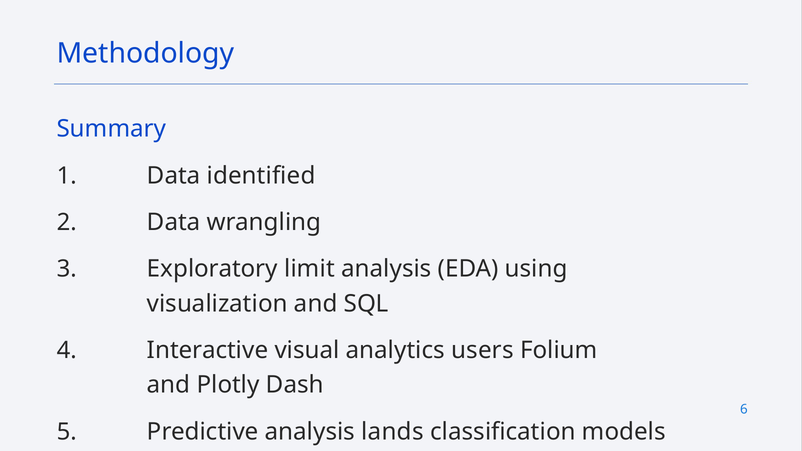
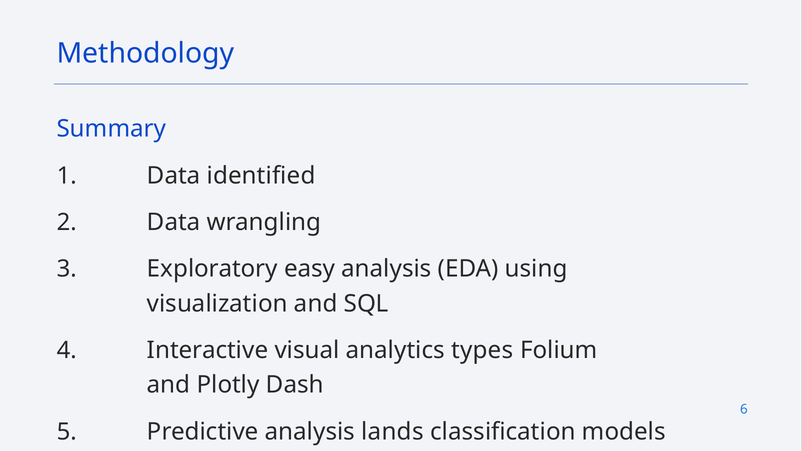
limit: limit -> easy
users: users -> types
